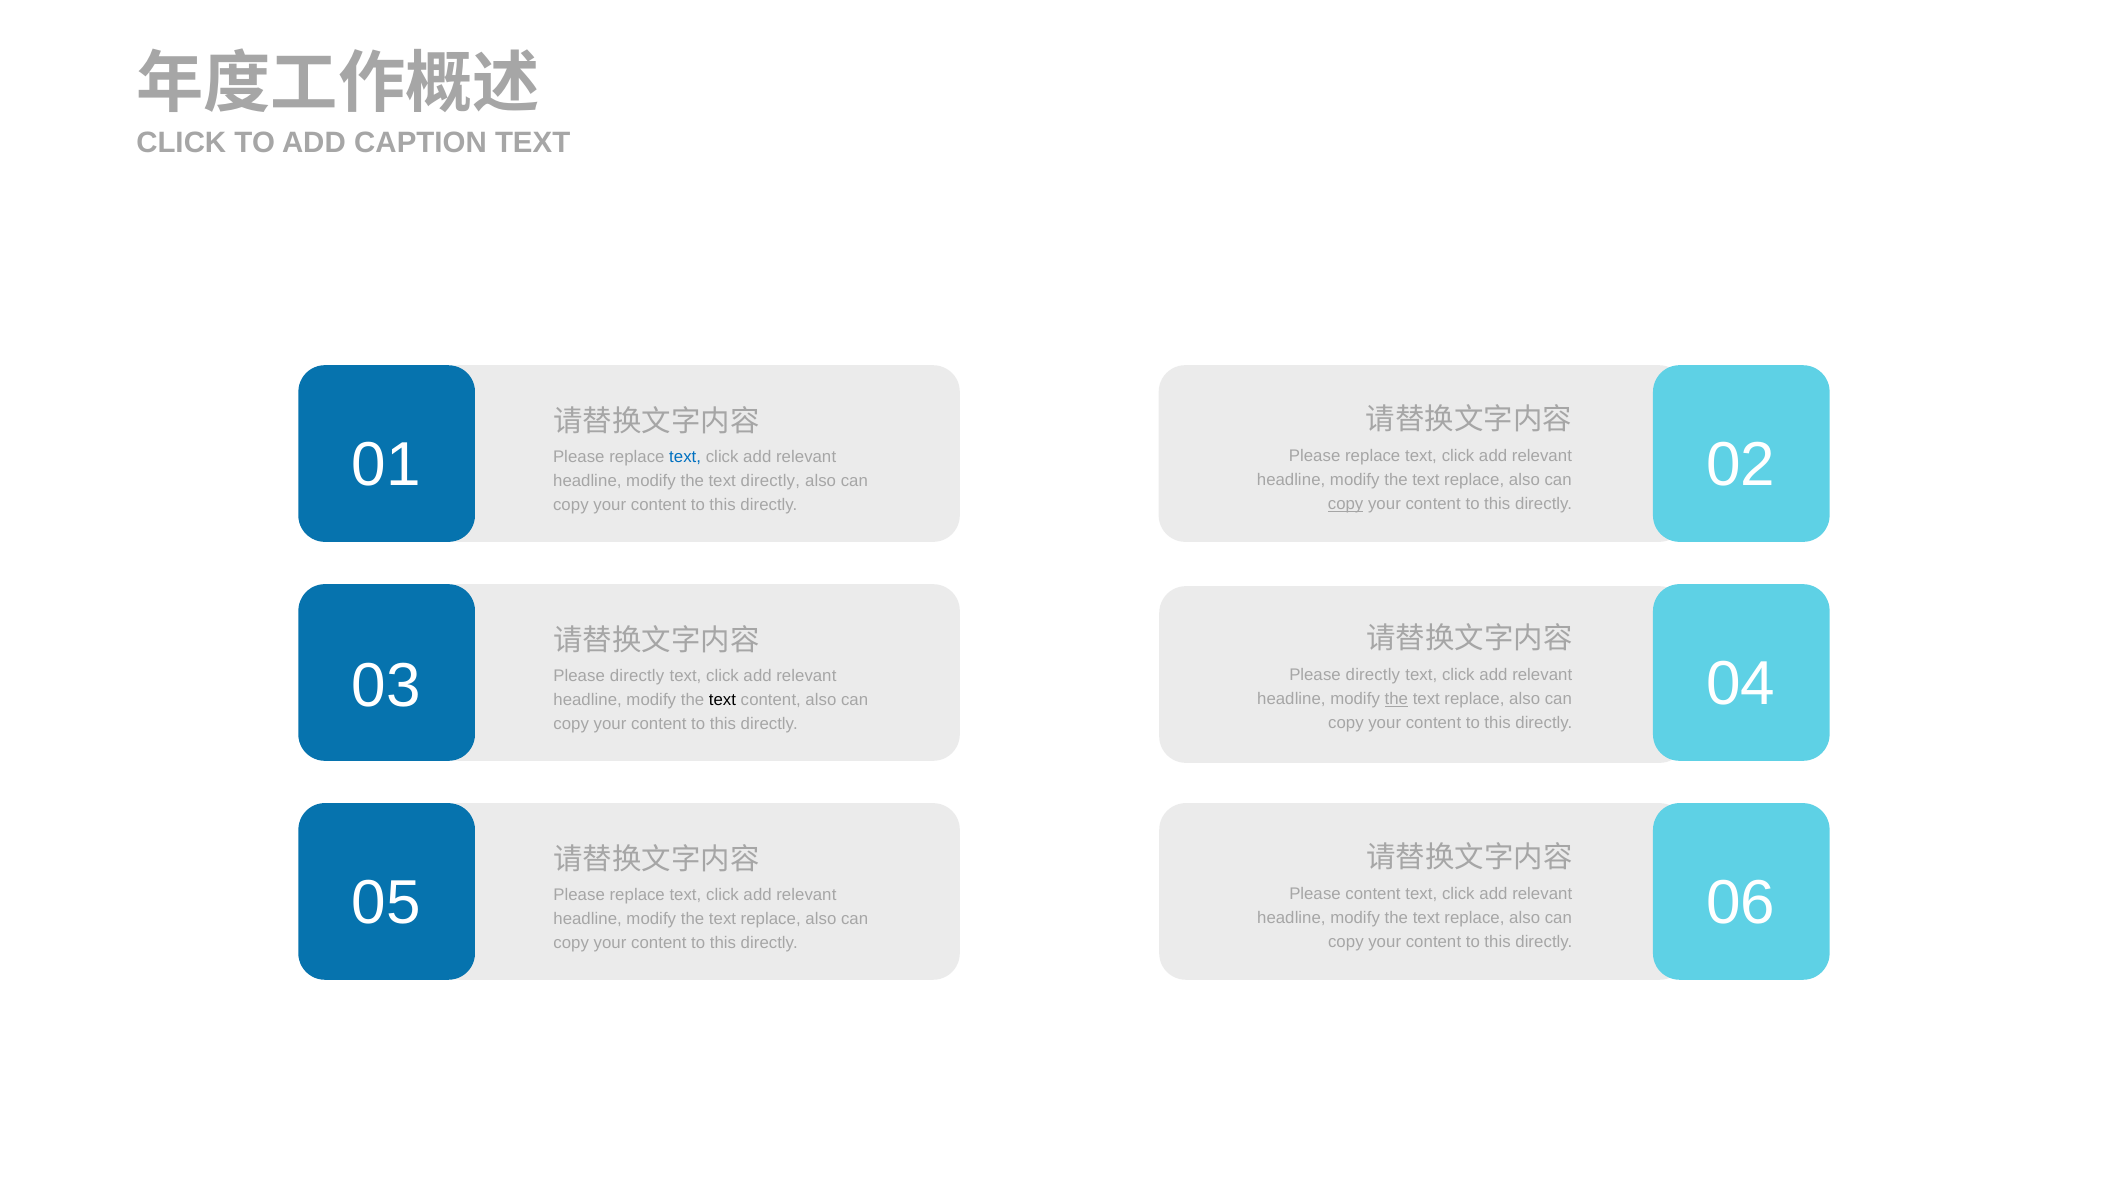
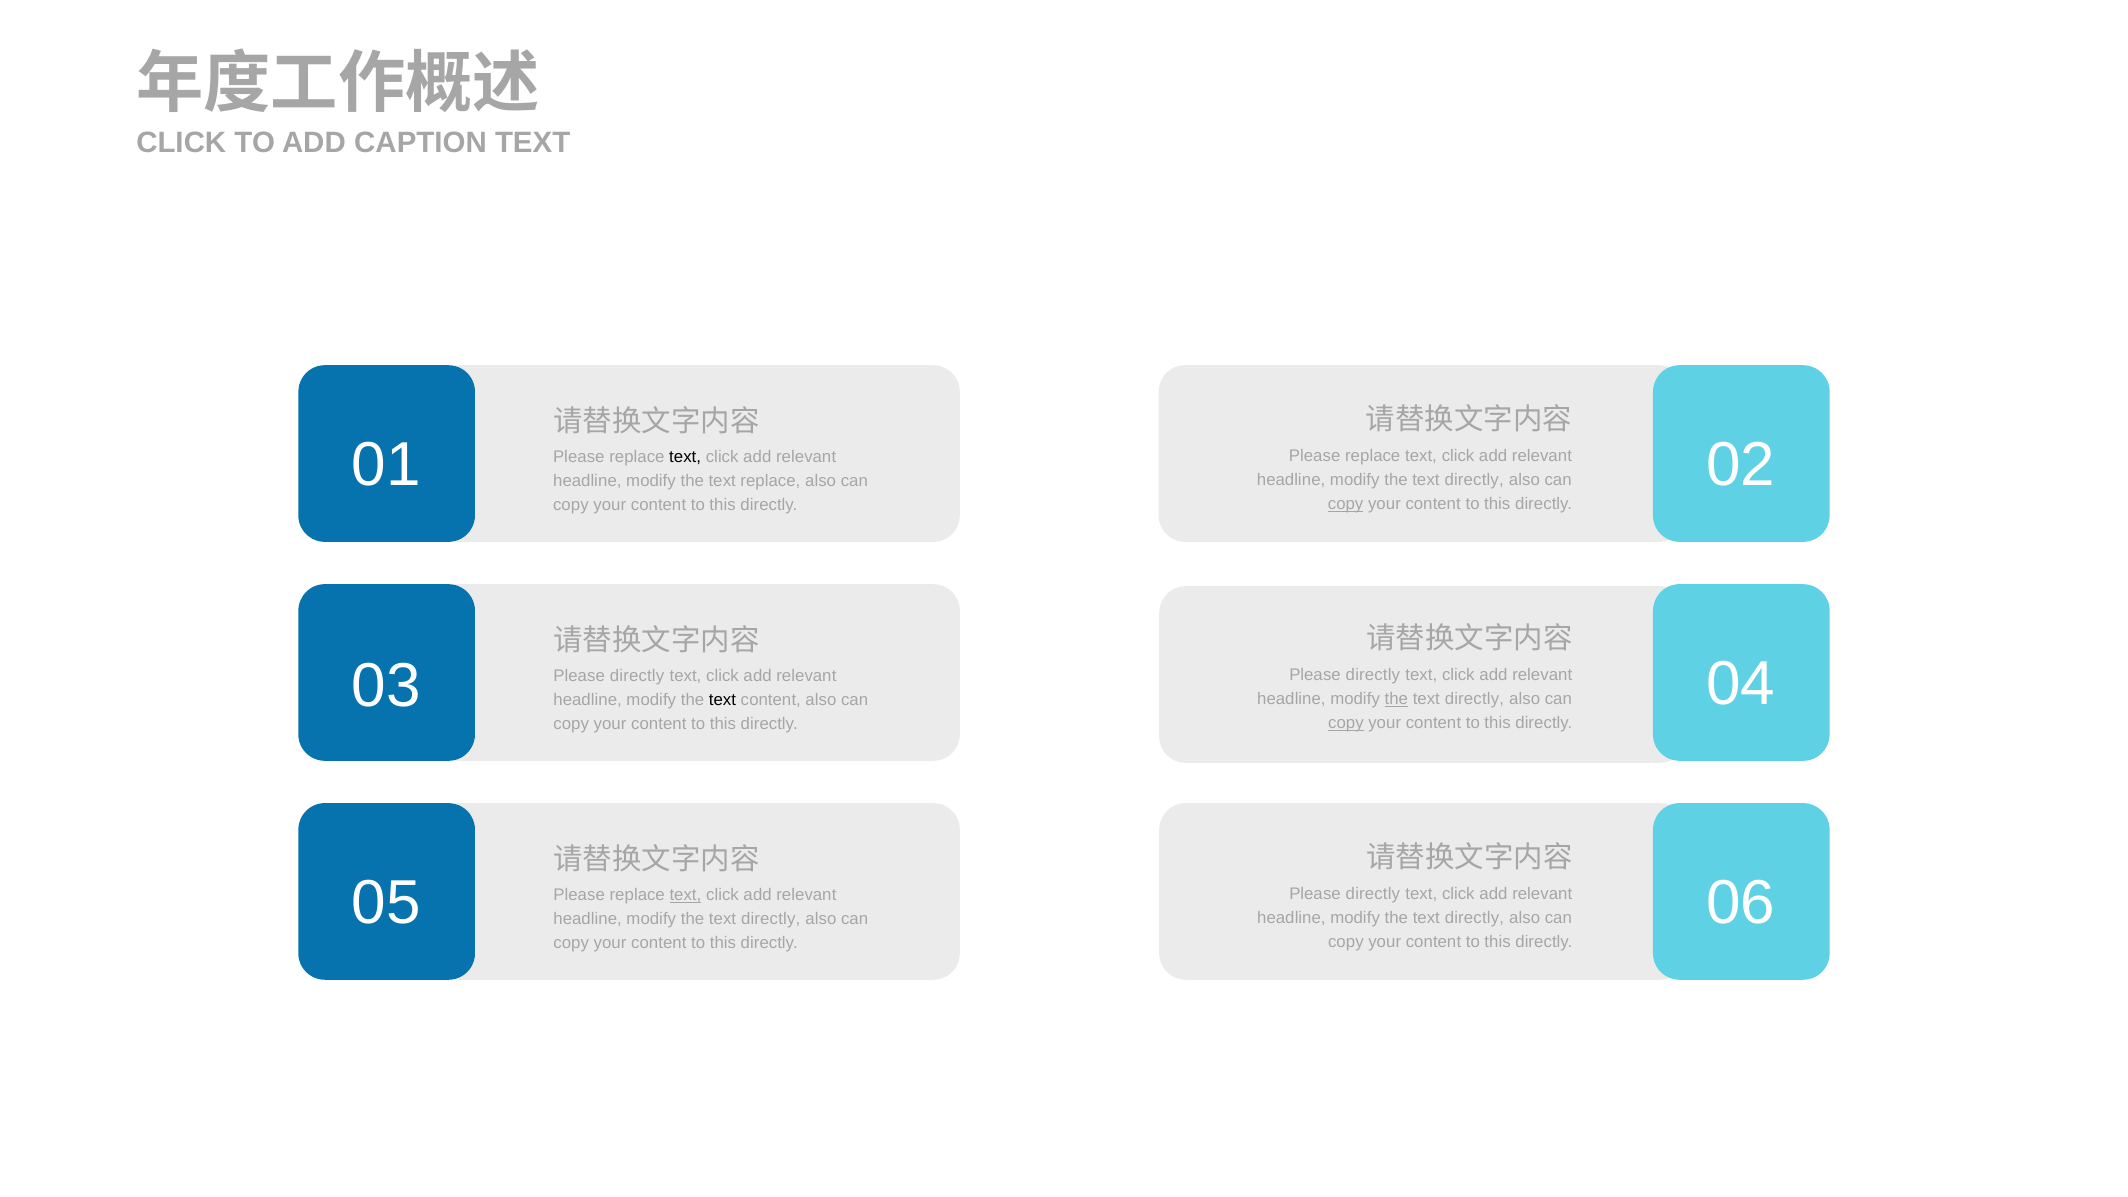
text at (685, 457) colour: blue -> black
replace at (1474, 480): replace -> directly
text directly: directly -> replace
replace at (1474, 699): replace -> directly
copy at (1346, 723) underline: none -> present
content at (1373, 894): content -> directly
text at (685, 895) underline: none -> present
replace at (1474, 918): replace -> directly
replace at (771, 919): replace -> directly
